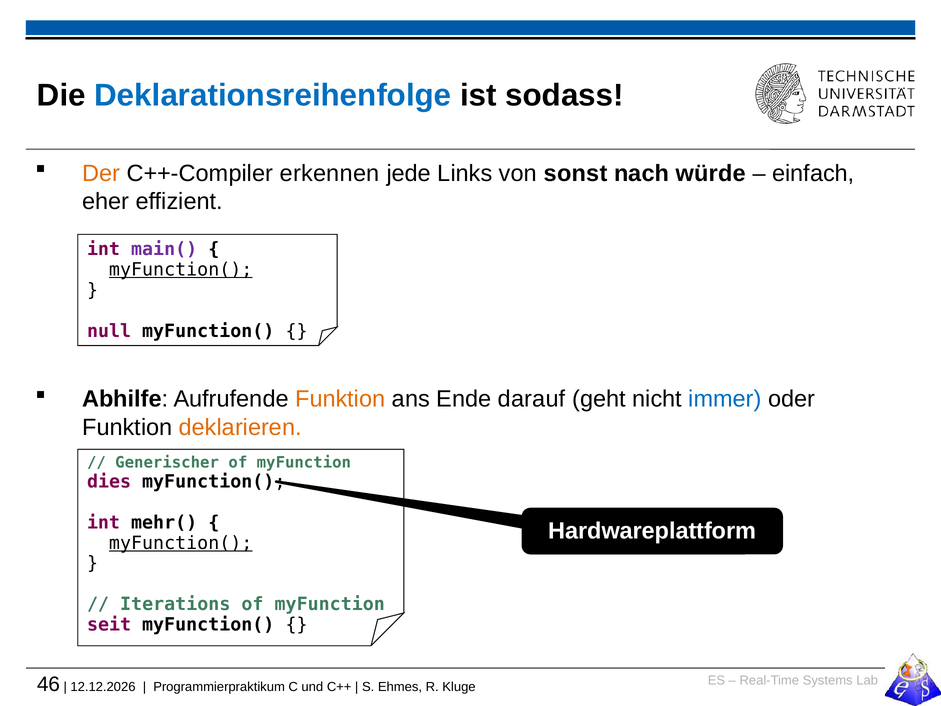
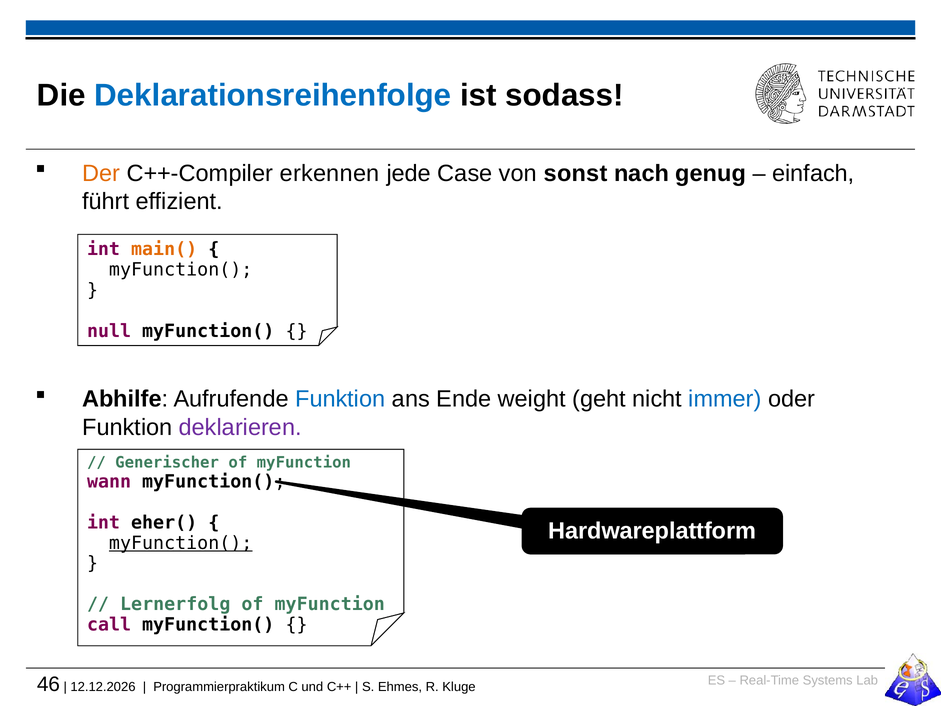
Links: Links -> Case
würde: würde -> genug
eher: eher -> führt
main( colour: purple -> orange
myFunction( at (181, 270) underline: present -> none
Funktion at (340, 399) colour: orange -> blue
darauf: darauf -> weight
deklarieren colour: orange -> purple
dies: dies -> wann
mehr(: mehr( -> eher(
Iterations: Iterations -> Lernerfolg
seit: seit -> call
